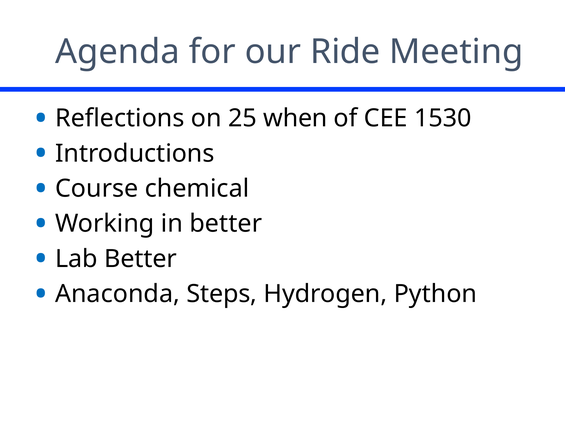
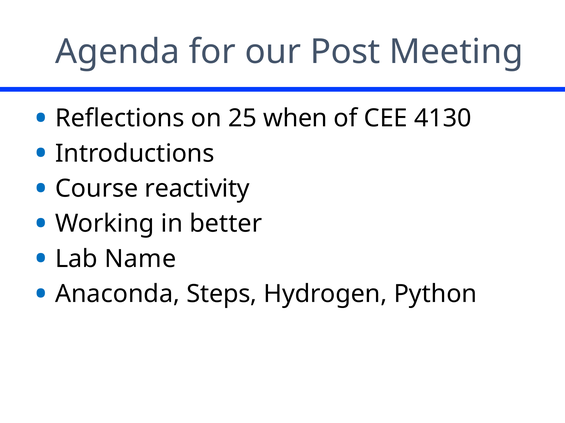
Ride: Ride -> Post
1530: 1530 -> 4130
chemical: chemical -> reactivity
Lab Better: Better -> Name
